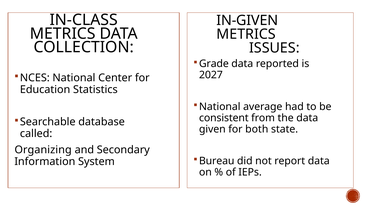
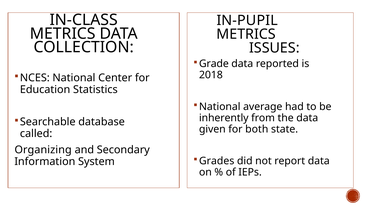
IN-GIVEN: IN-GIVEN -> IN-PUPIL
2027: 2027 -> 2018
consistent: consistent -> inherently
Bureau: Bureau -> Grades
